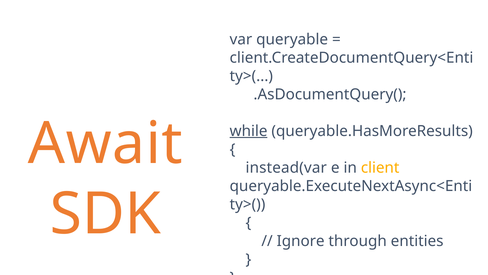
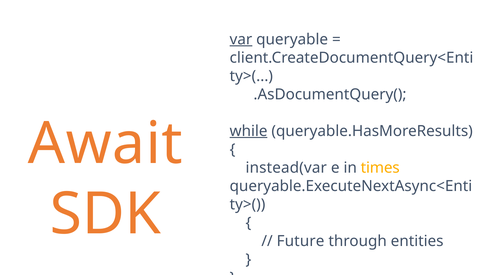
var underline: none -> present
client: client -> times
Ignore: Ignore -> Future
